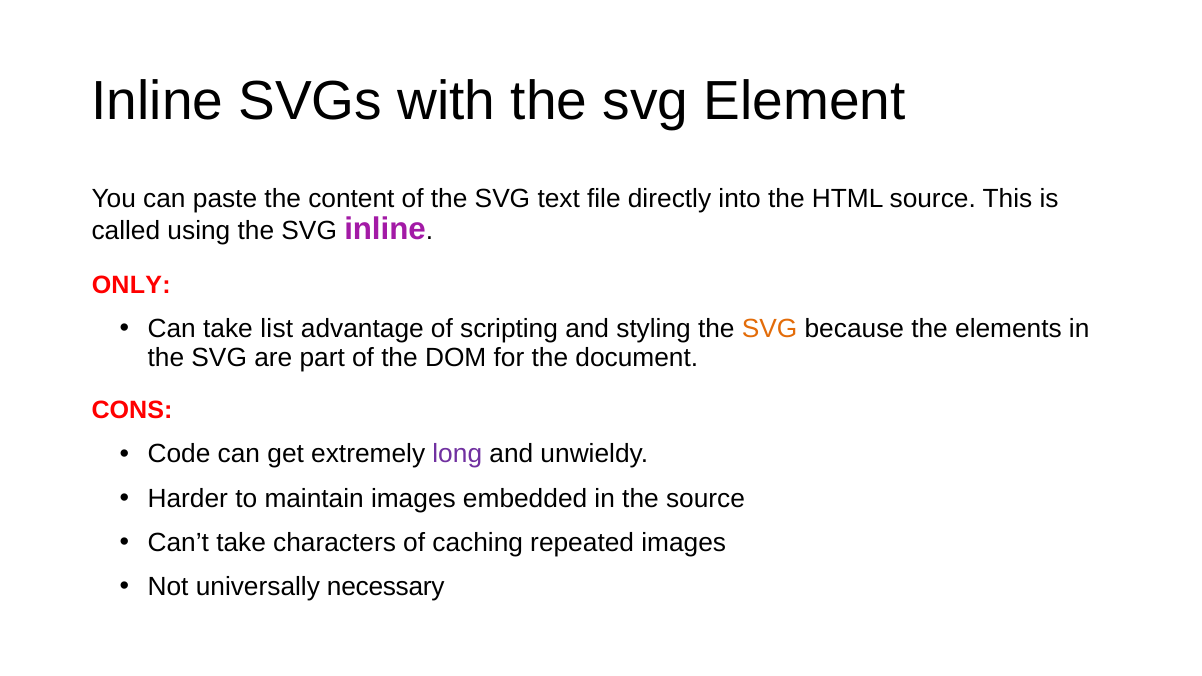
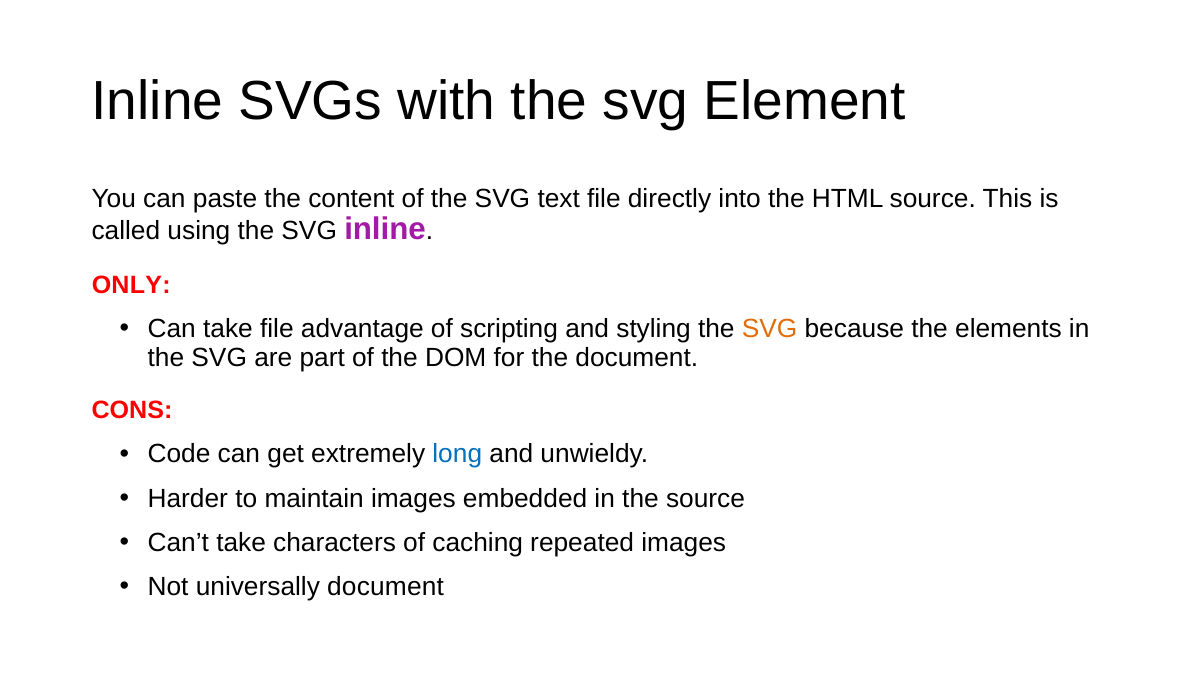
take list: list -> file
long colour: purple -> blue
universally necessary: necessary -> document
